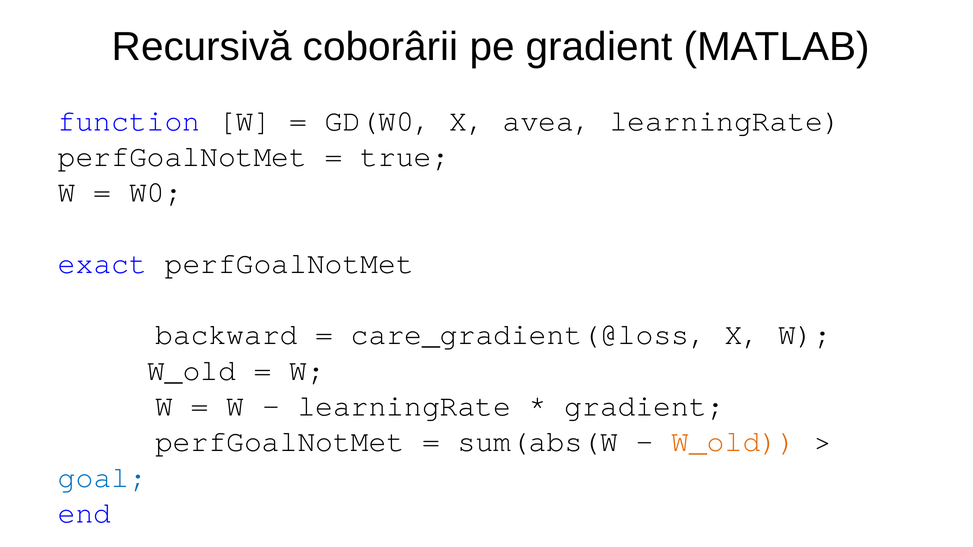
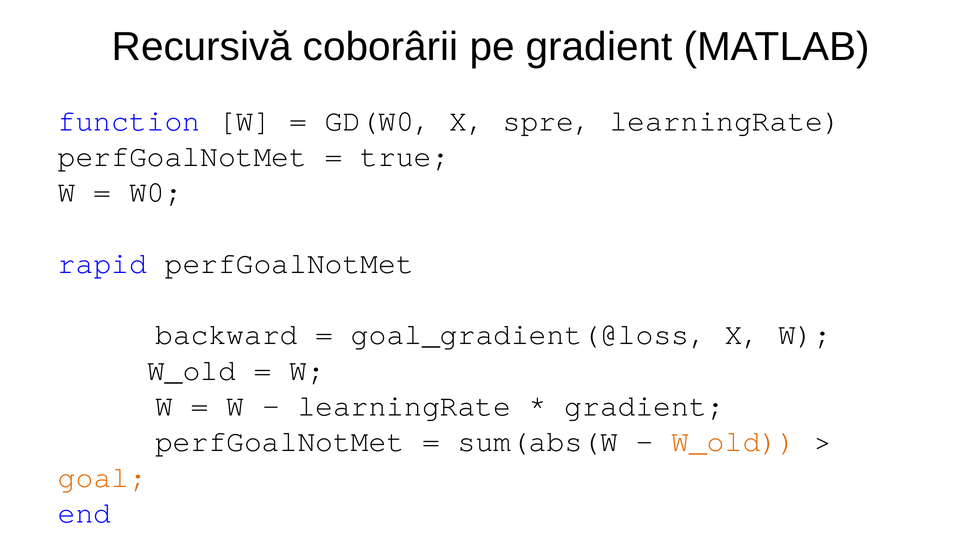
avea: avea -> spre
exact: exact -> rapid
care_gradient(@loss: care_gradient(@loss -> goal_gradient(@loss
goal colour: blue -> orange
